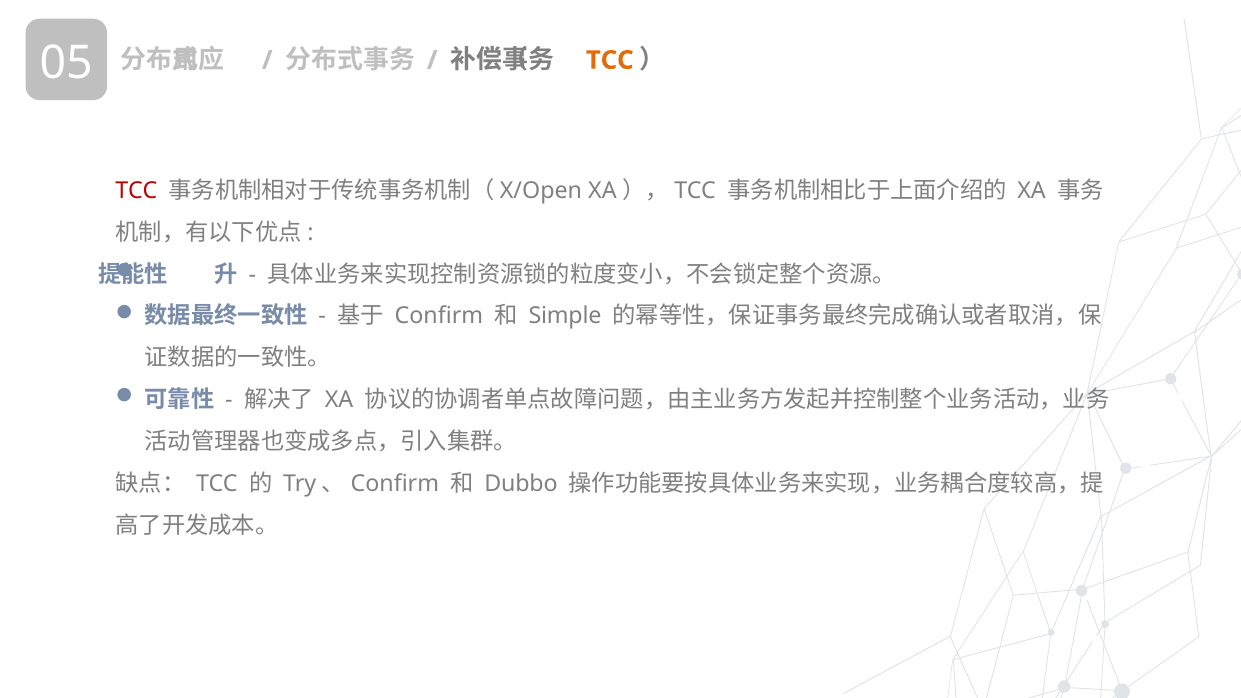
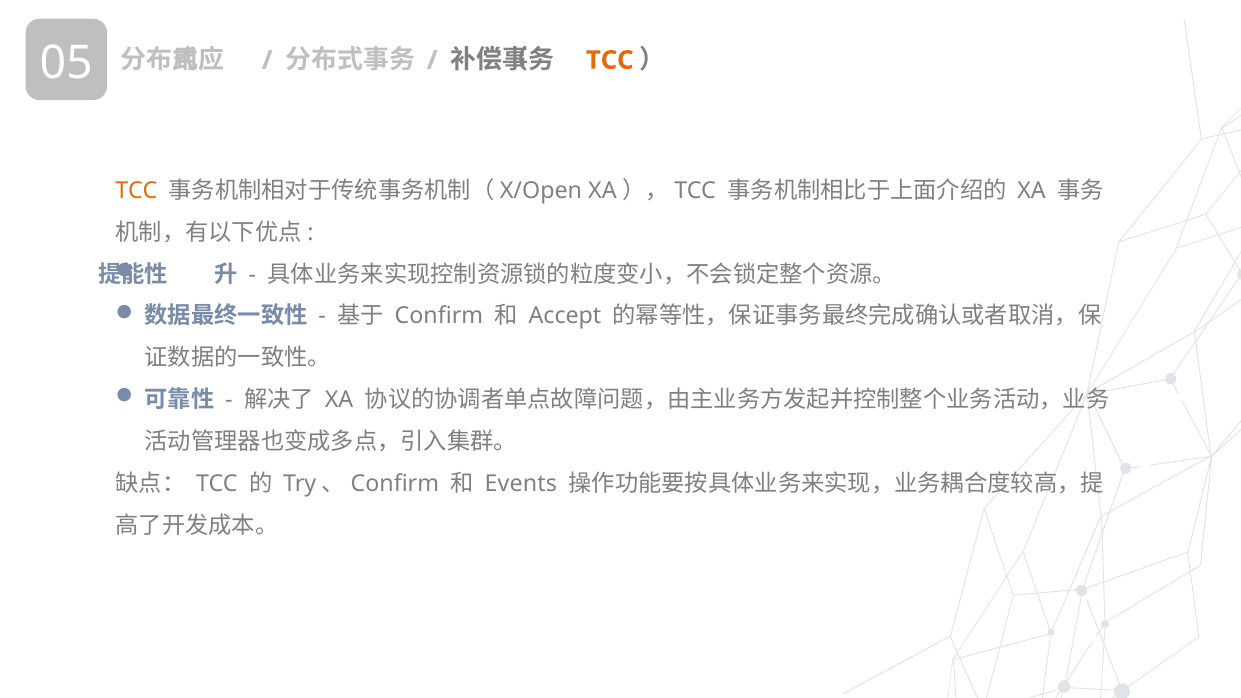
TCC at (136, 191) colour: red -> orange
Simple: Simple -> Accept
Dubbo: Dubbo -> Events
